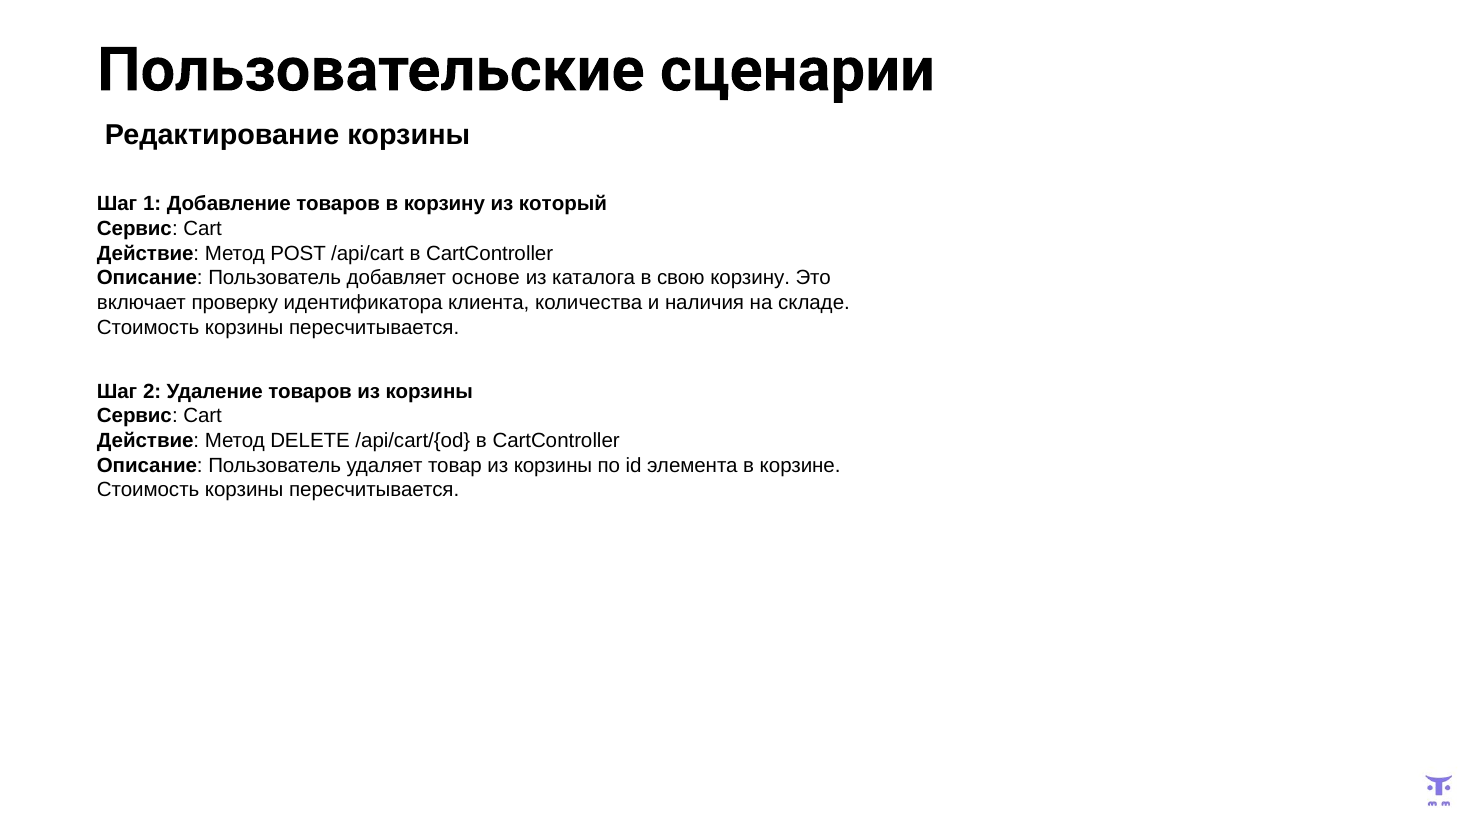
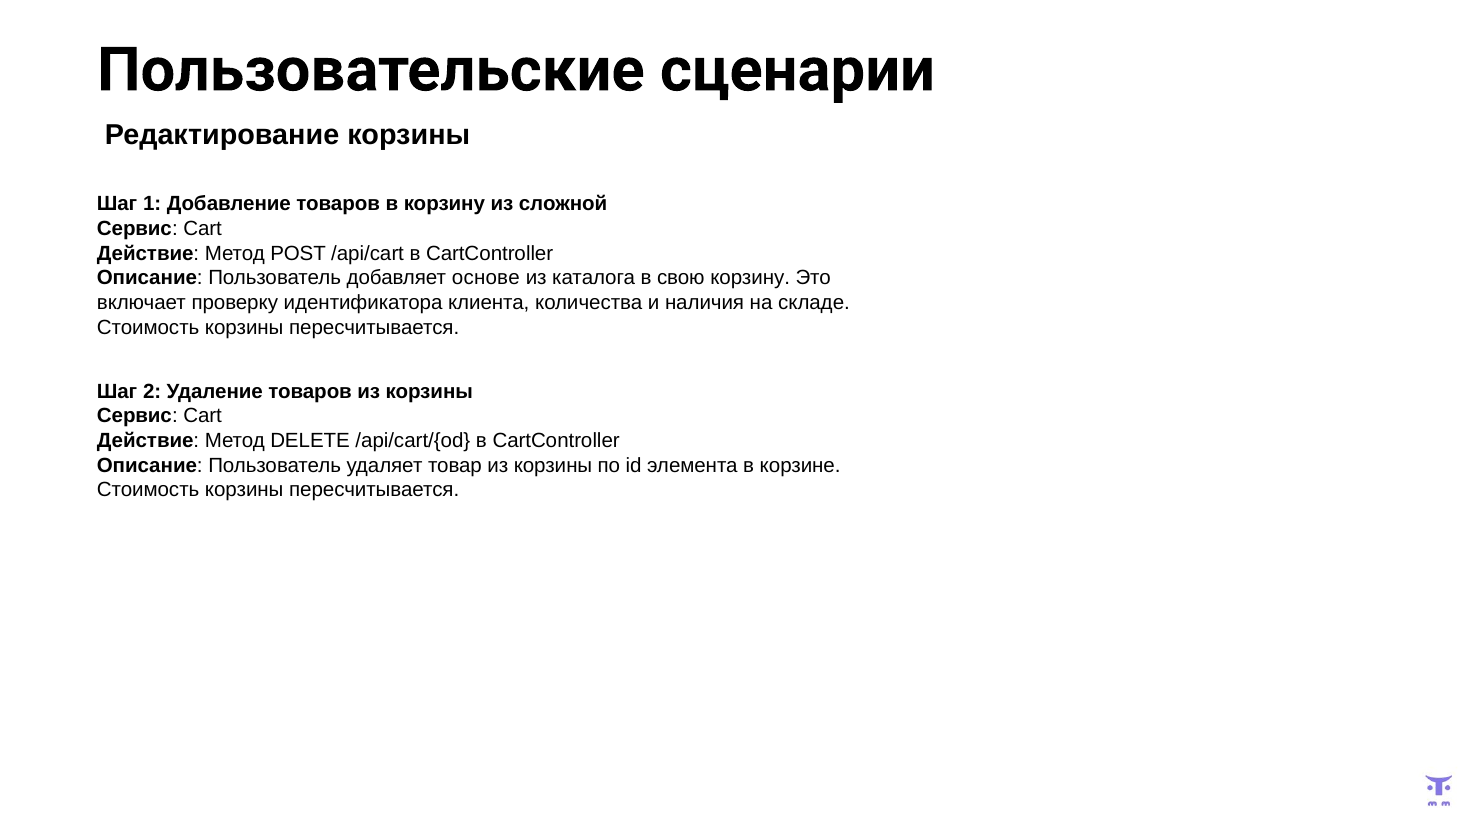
который: который -> сложной
